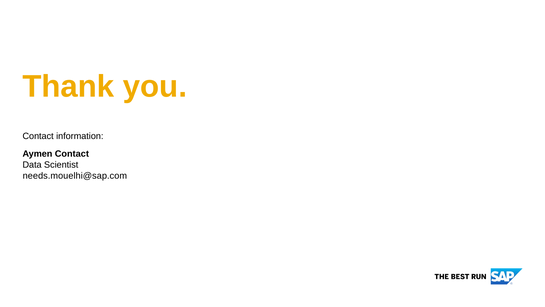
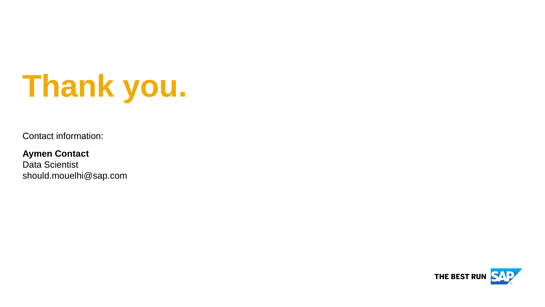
needs.mouelhi@sap.com: needs.mouelhi@sap.com -> should.mouelhi@sap.com
